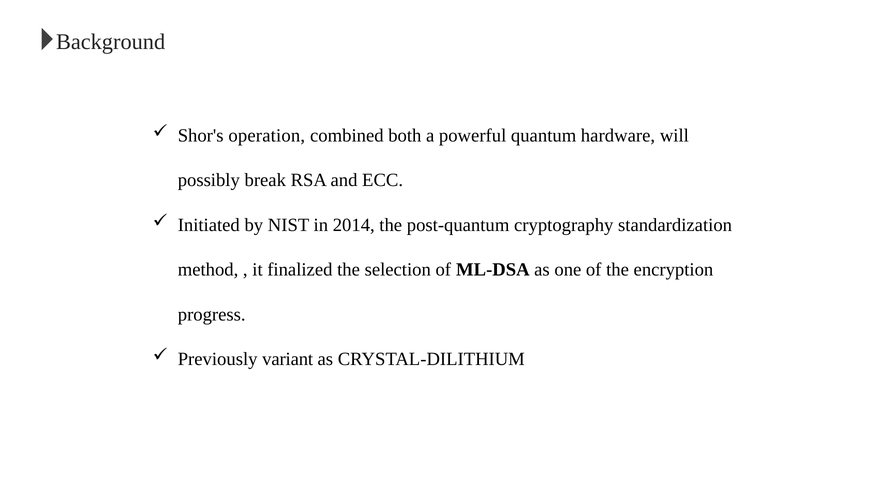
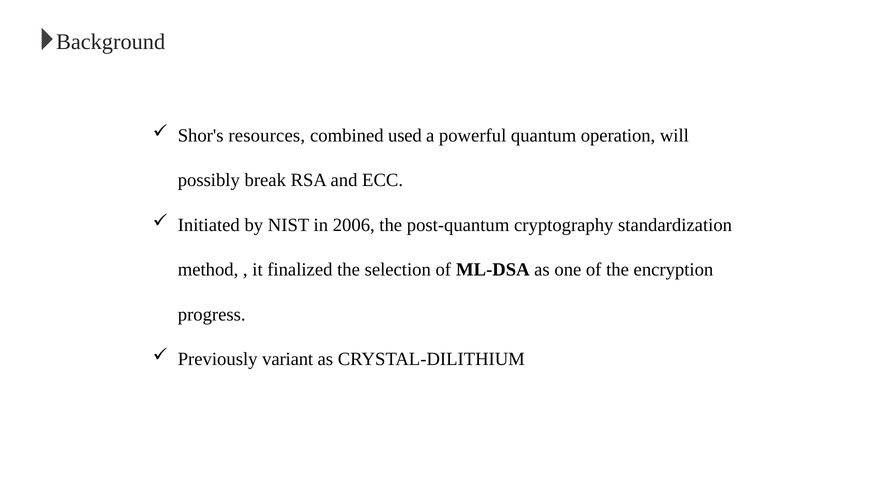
operation: operation -> resources
both: both -> used
hardware: hardware -> operation
2014: 2014 -> 2006
